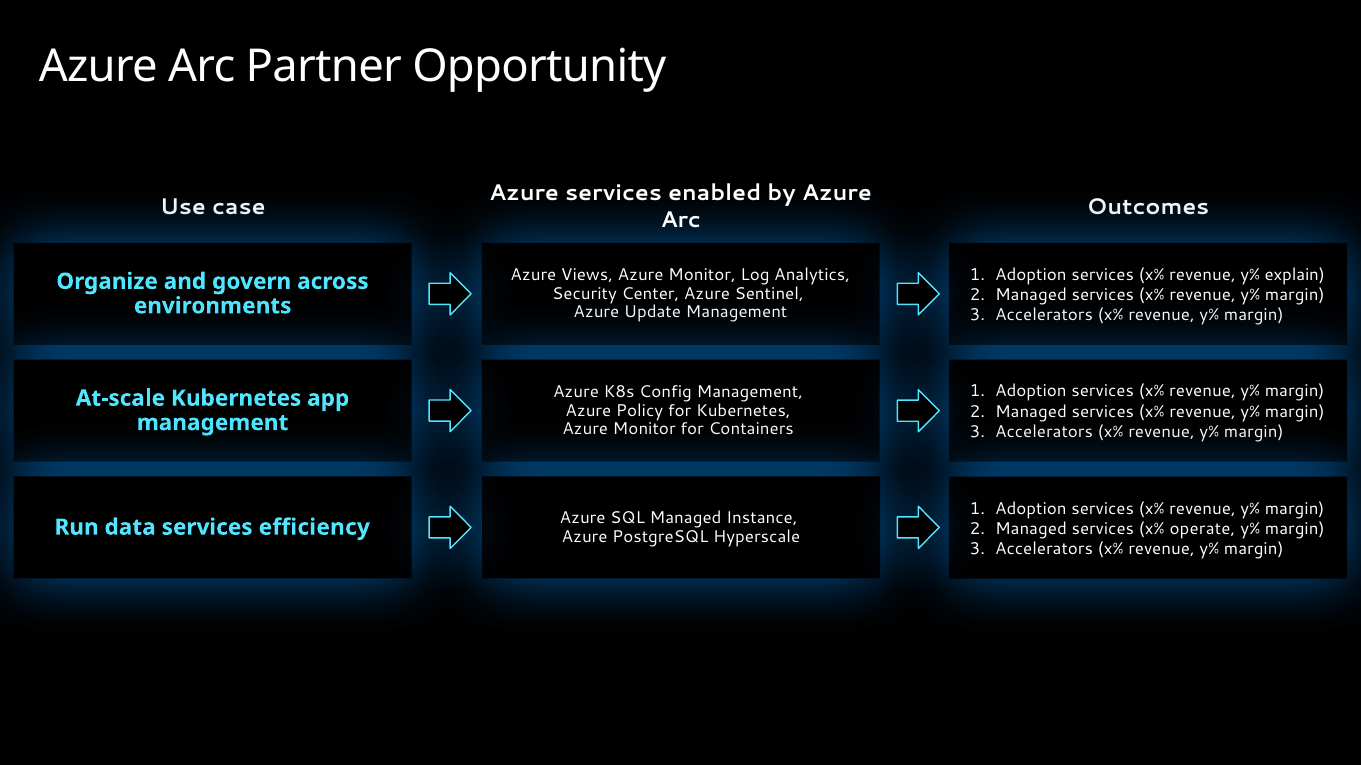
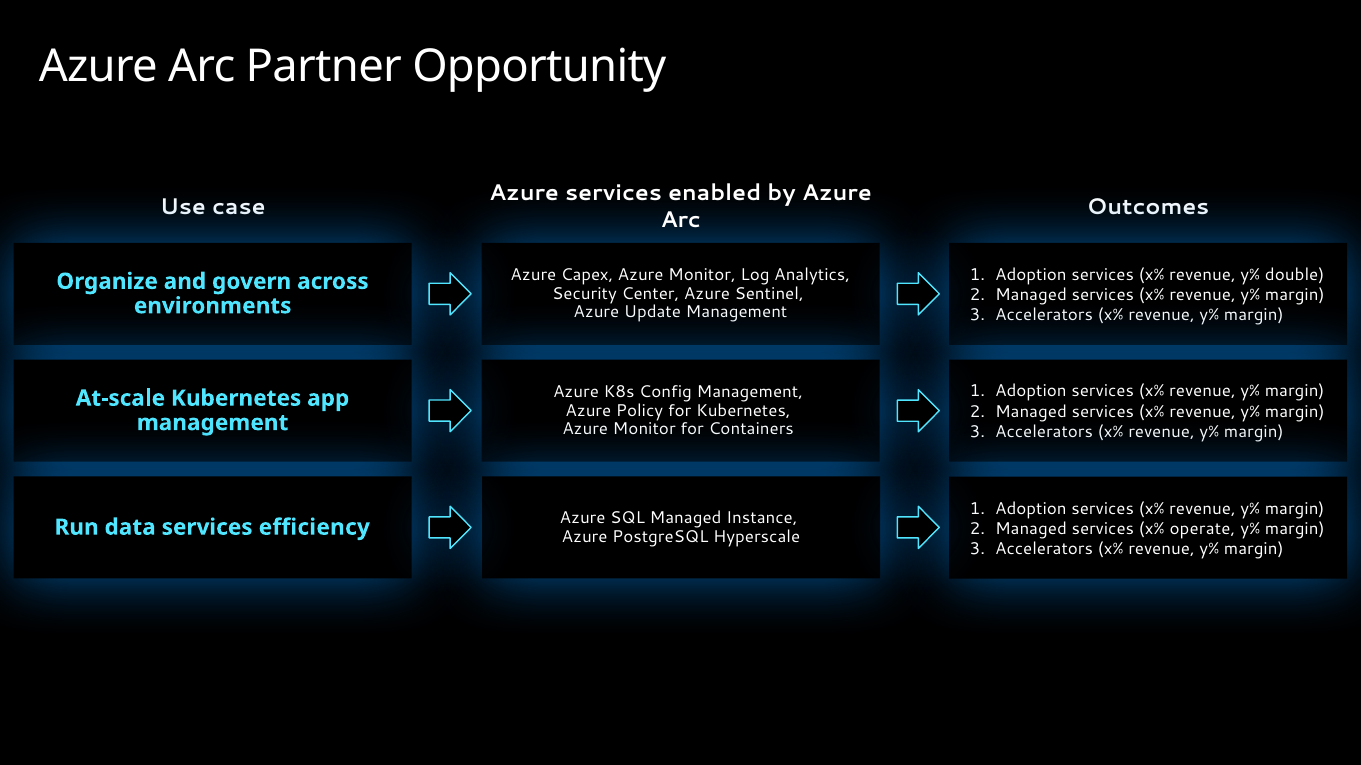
explain: explain -> double
Views: Views -> Capex
